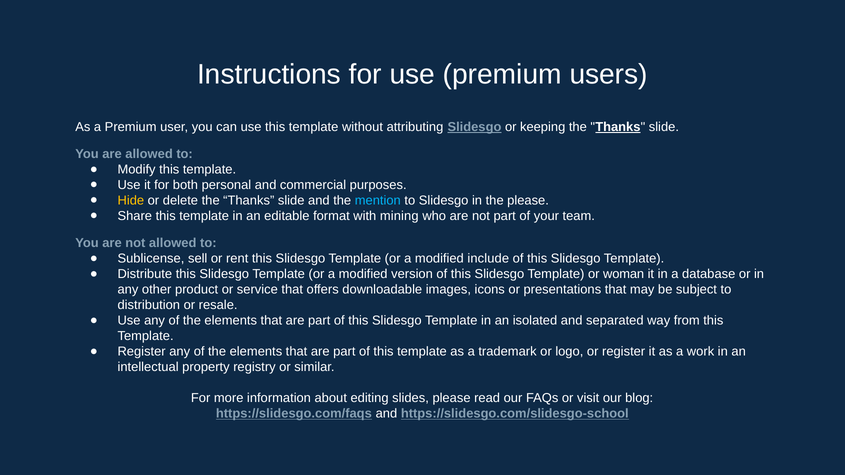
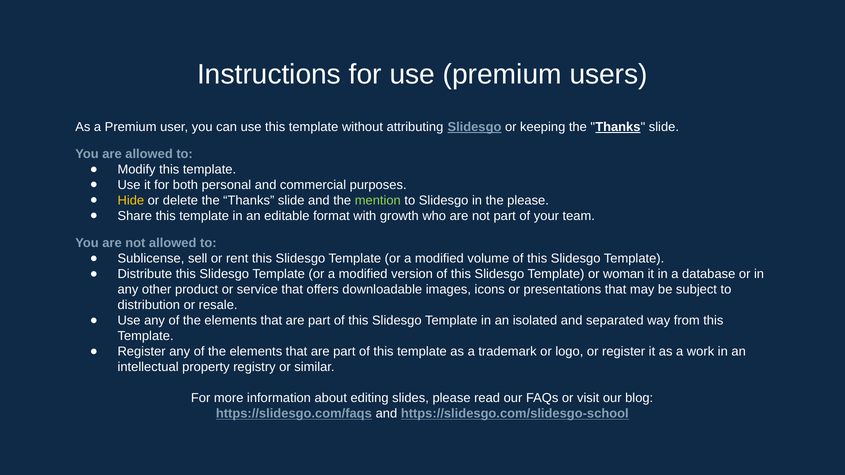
mention colour: light blue -> light green
mining: mining -> growth
include: include -> volume
